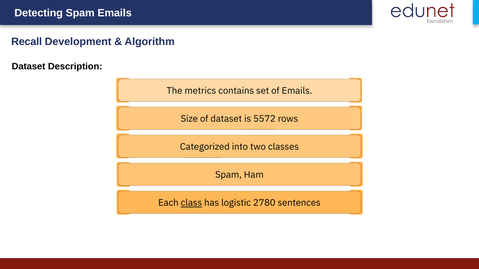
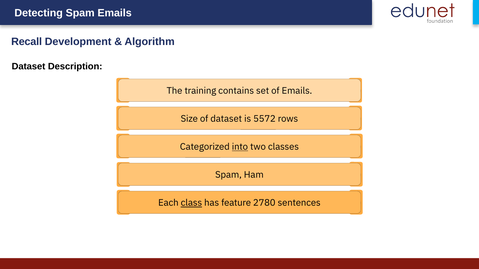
metrics: metrics -> training
into underline: none -> present
logistic: logistic -> feature
